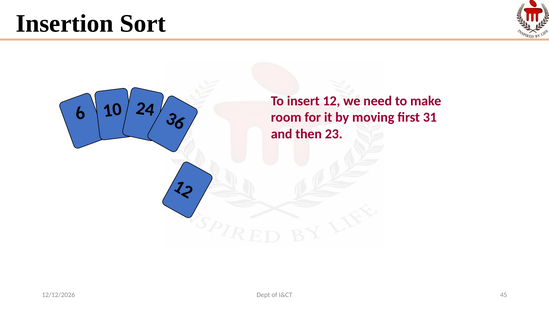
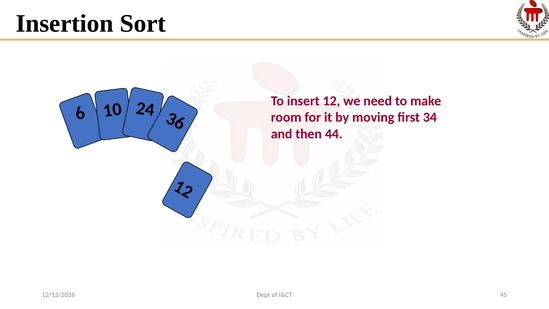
31: 31 -> 34
23: 23 -> 44
